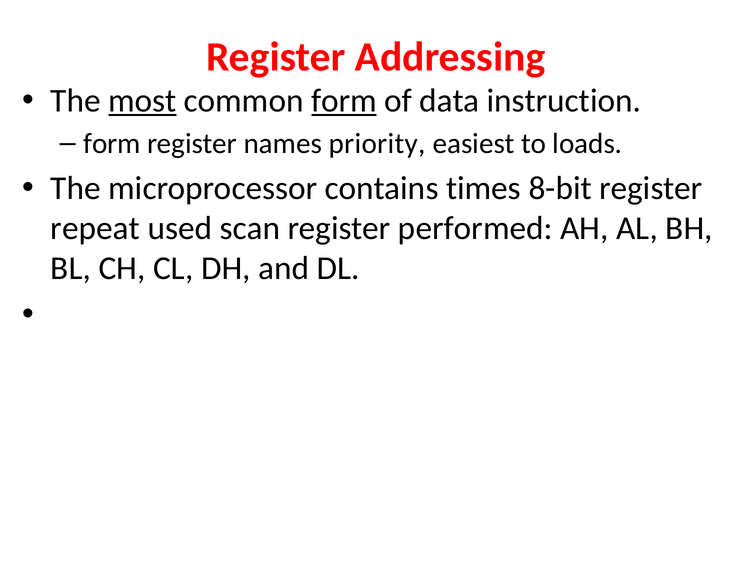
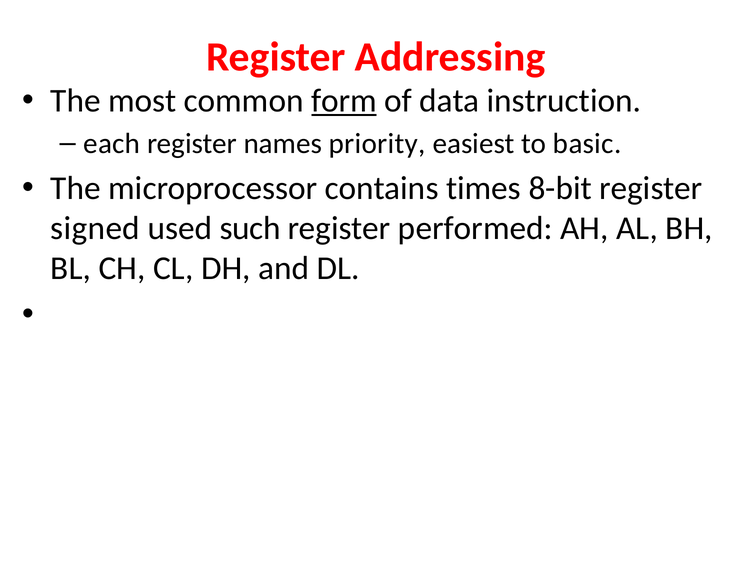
most underline: present -> none
form at (112, 144): form -> each
loads: loads -> basic
repeat: repeat -> signed
scan: scan -> such
